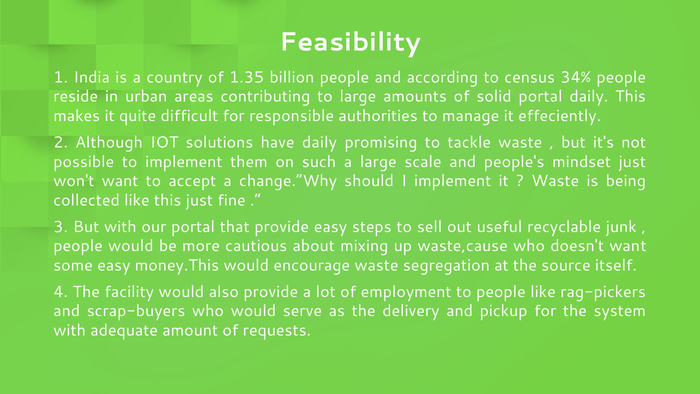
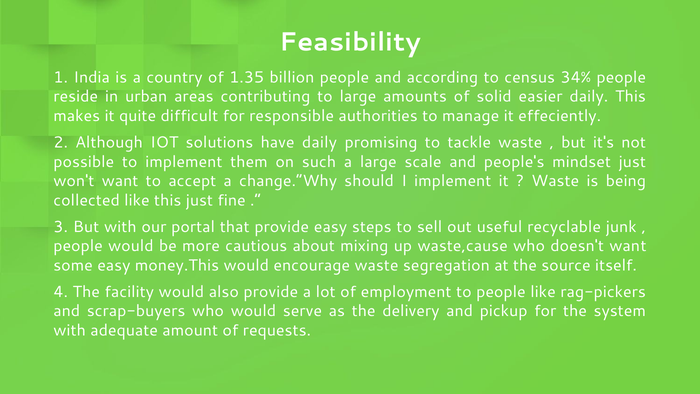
solid portal: portal -> easier
